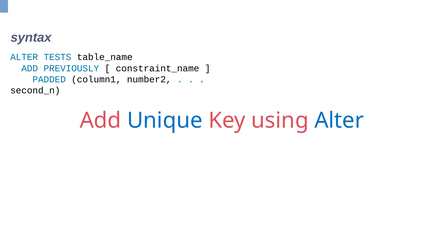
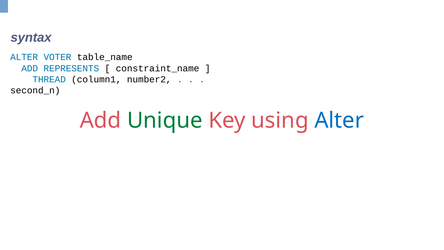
TESTS: TESTS -> VOTER
PREVIOUSLY: PREVIOUSLY -> REPRESENTS
PADDED: PADDED -> THREAD
Unique colour: blue -> green
